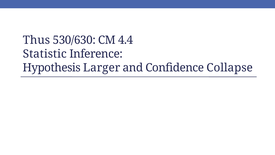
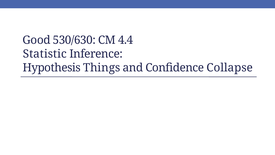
Thus: Thus -> Good
Larger: Larger -> Things
